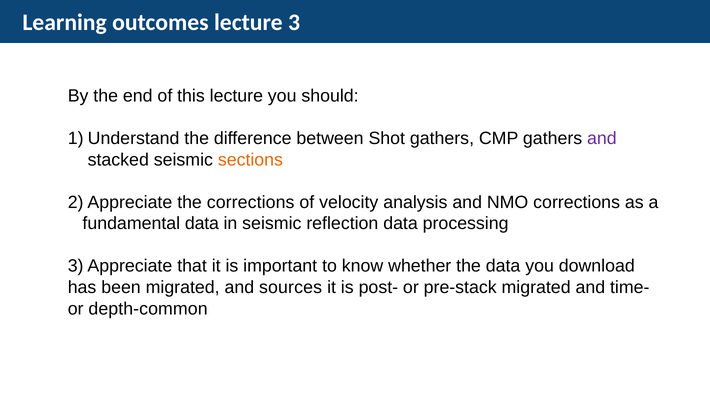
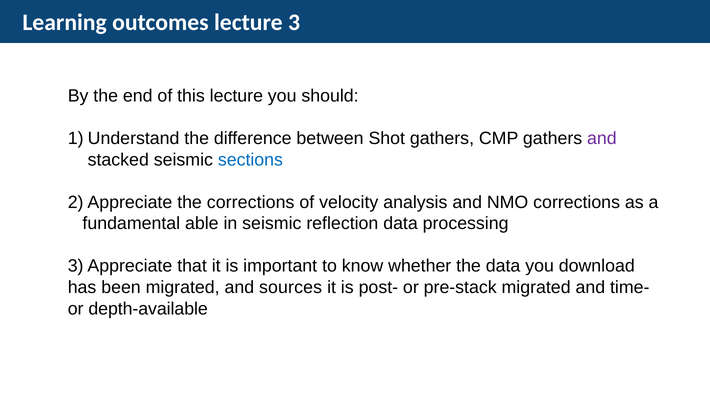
sections colour: orange -> blue
fundamental data: data -> able
depth-common: depth-common -> depth-available
